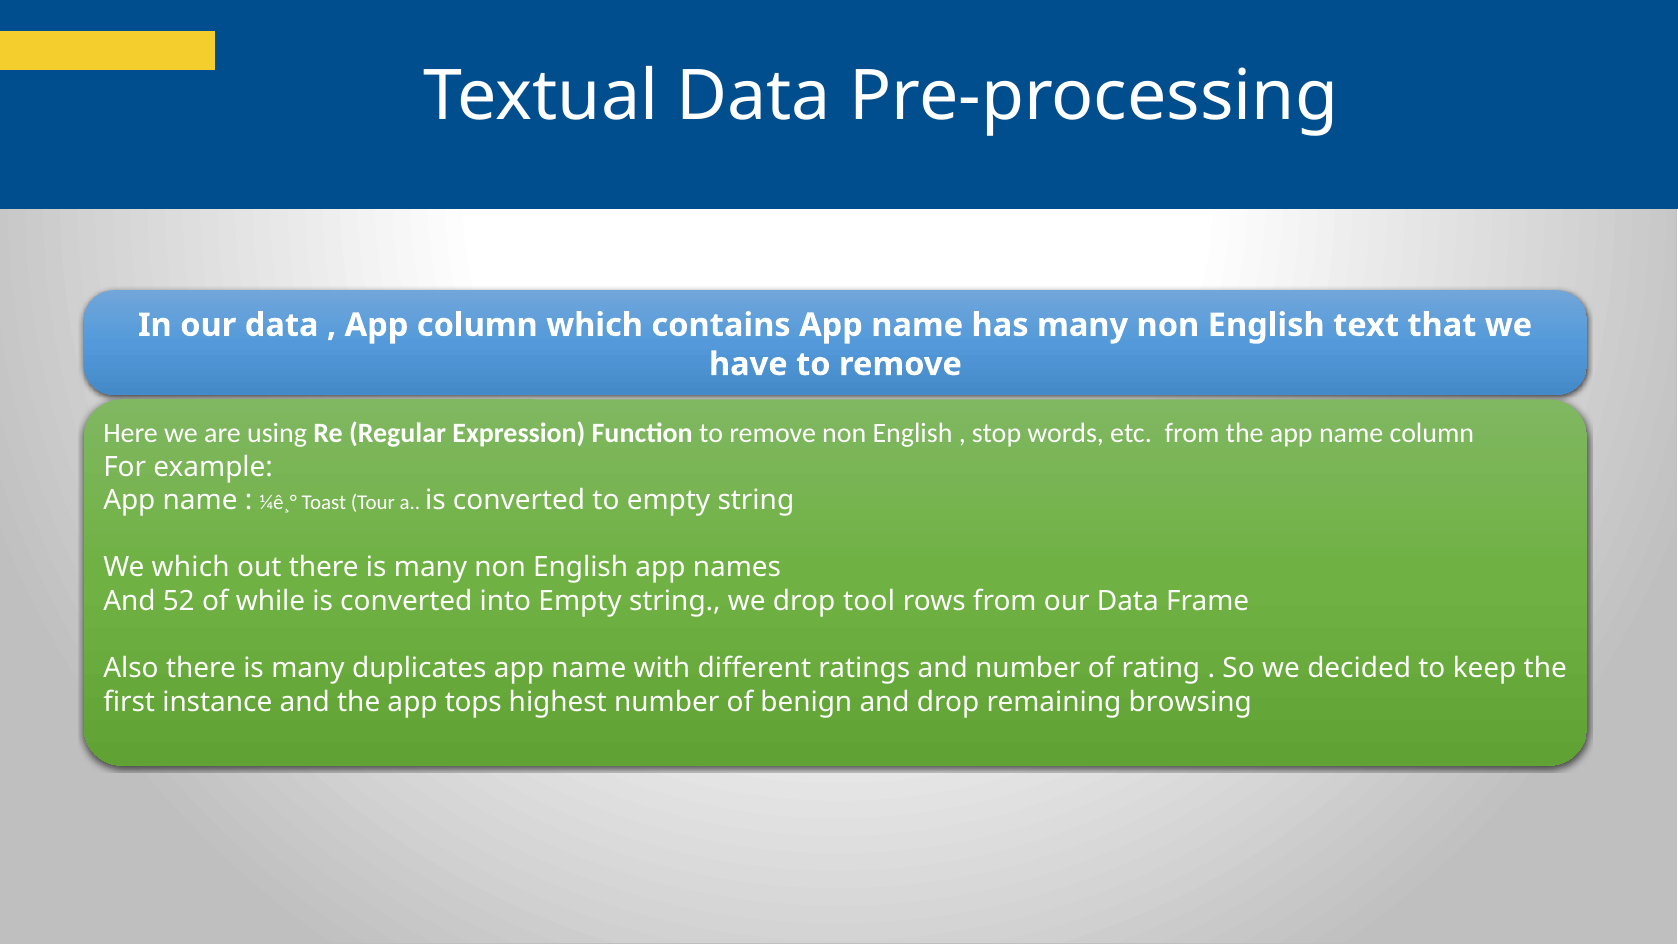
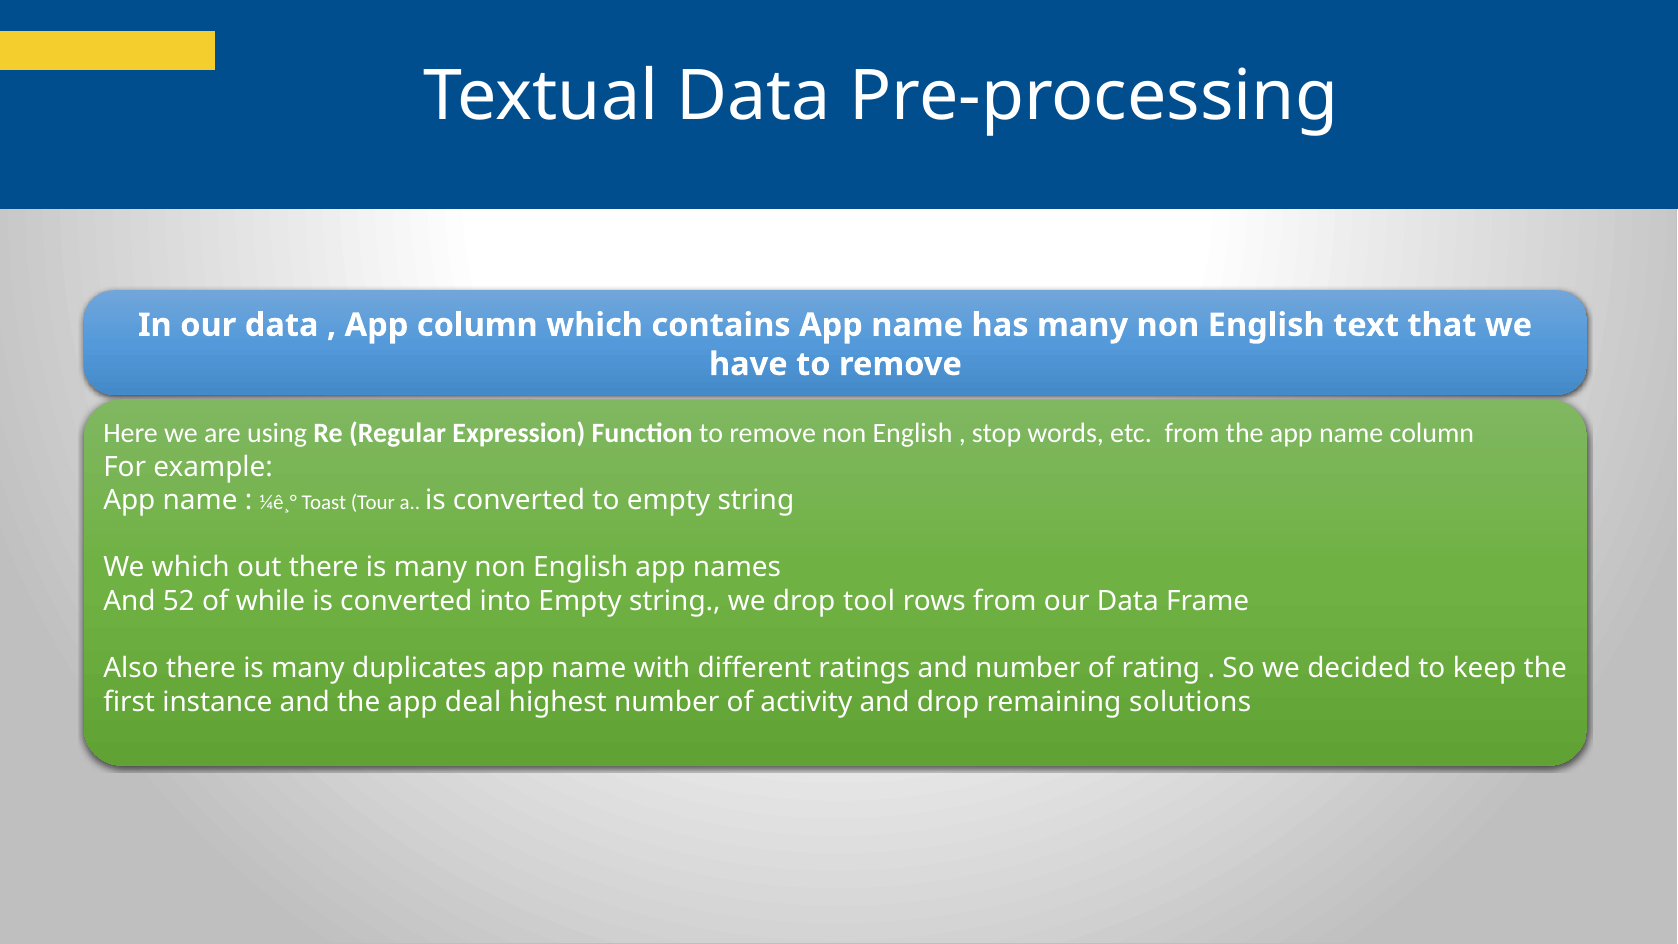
tops: tops -> deal
benign: benign -> activity
browsing: browsing -> solutions
